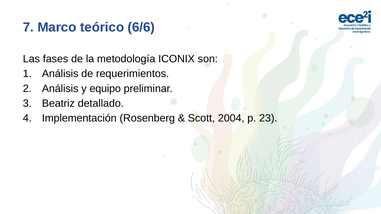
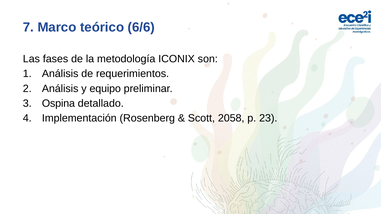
Beatriz: Beatriz -> Ospina
2004: 2004 -> 2058
